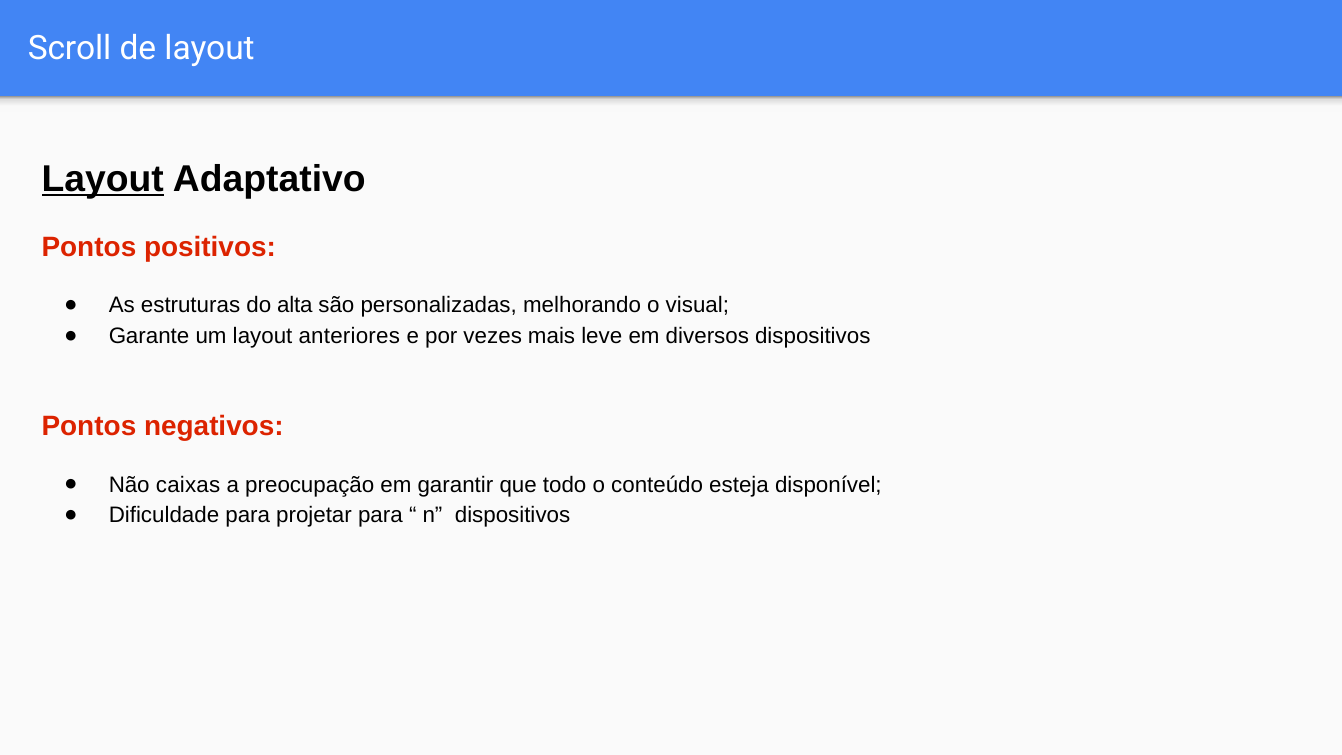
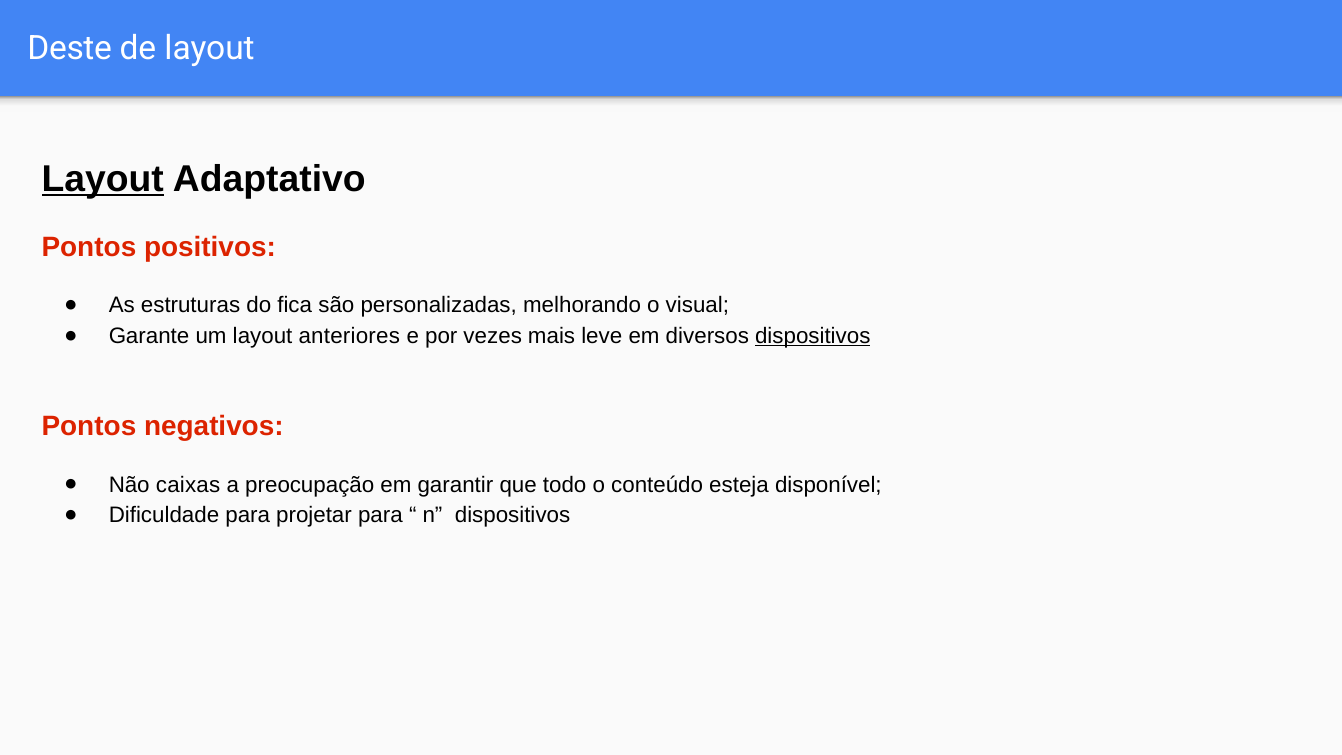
Scroll: Scroll -> Deste
alta: alta -> fica
dispositivos at (813, 336) underline: none -> present
